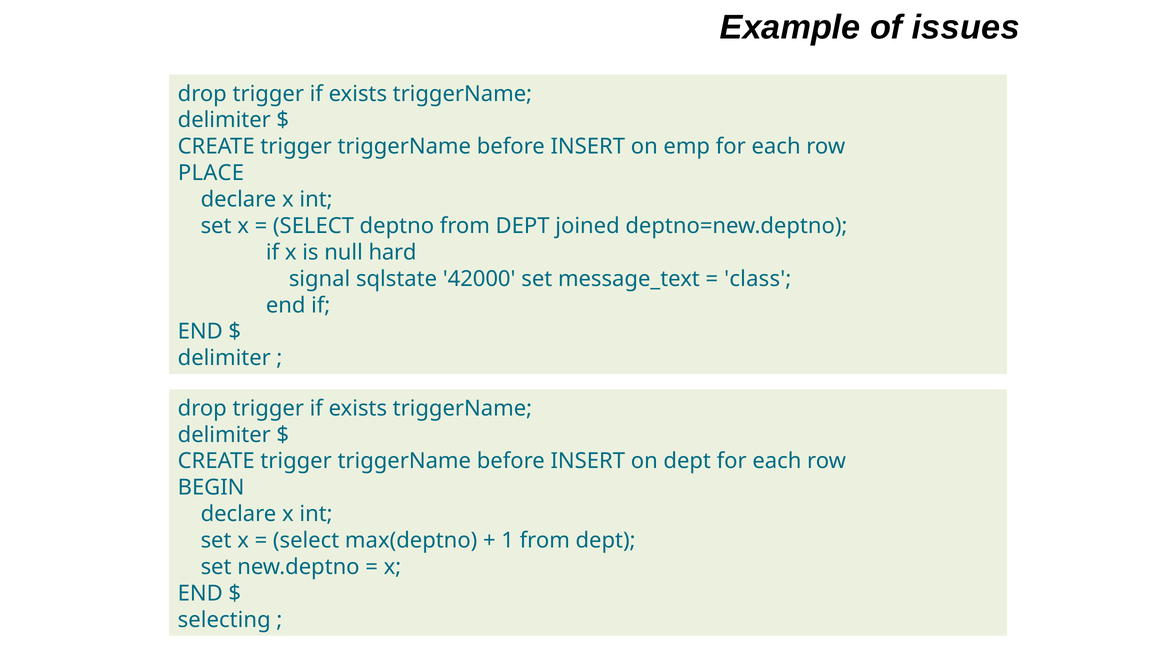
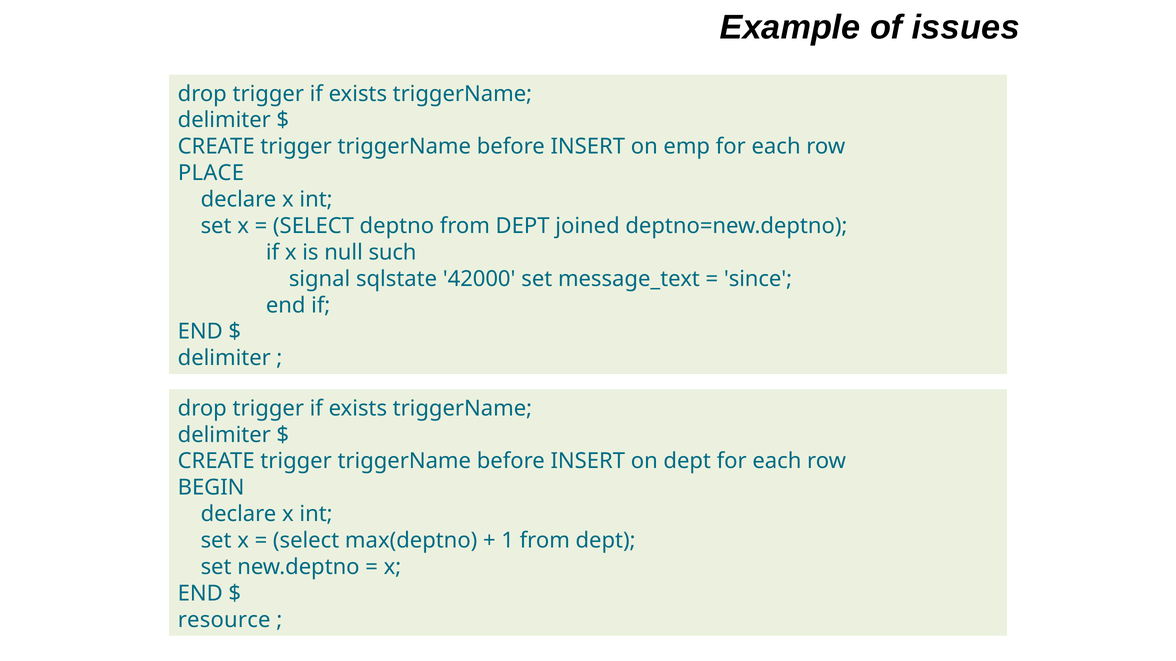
hard: hard -> such
class: class -> since
selecting: selecting -> resource
